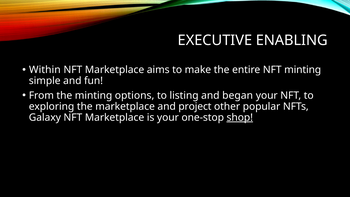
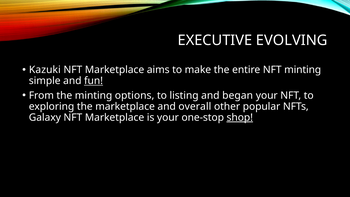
ENABLING: ENABLING -> EVOLVING
Within: Within -> Kazuki
fun underline: none -> present
project: project -> overall
